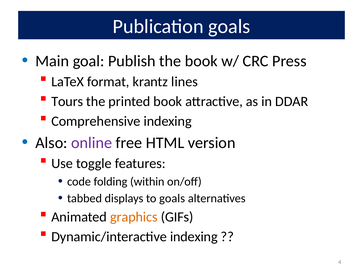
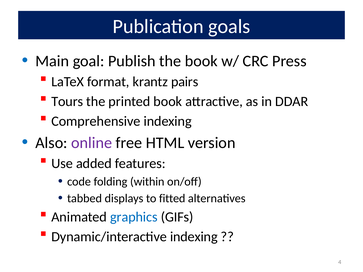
lines: lines -> pairs
toggle: toggle -> added
to goals: goals -> fitted
graphics colour: orange -> blue
